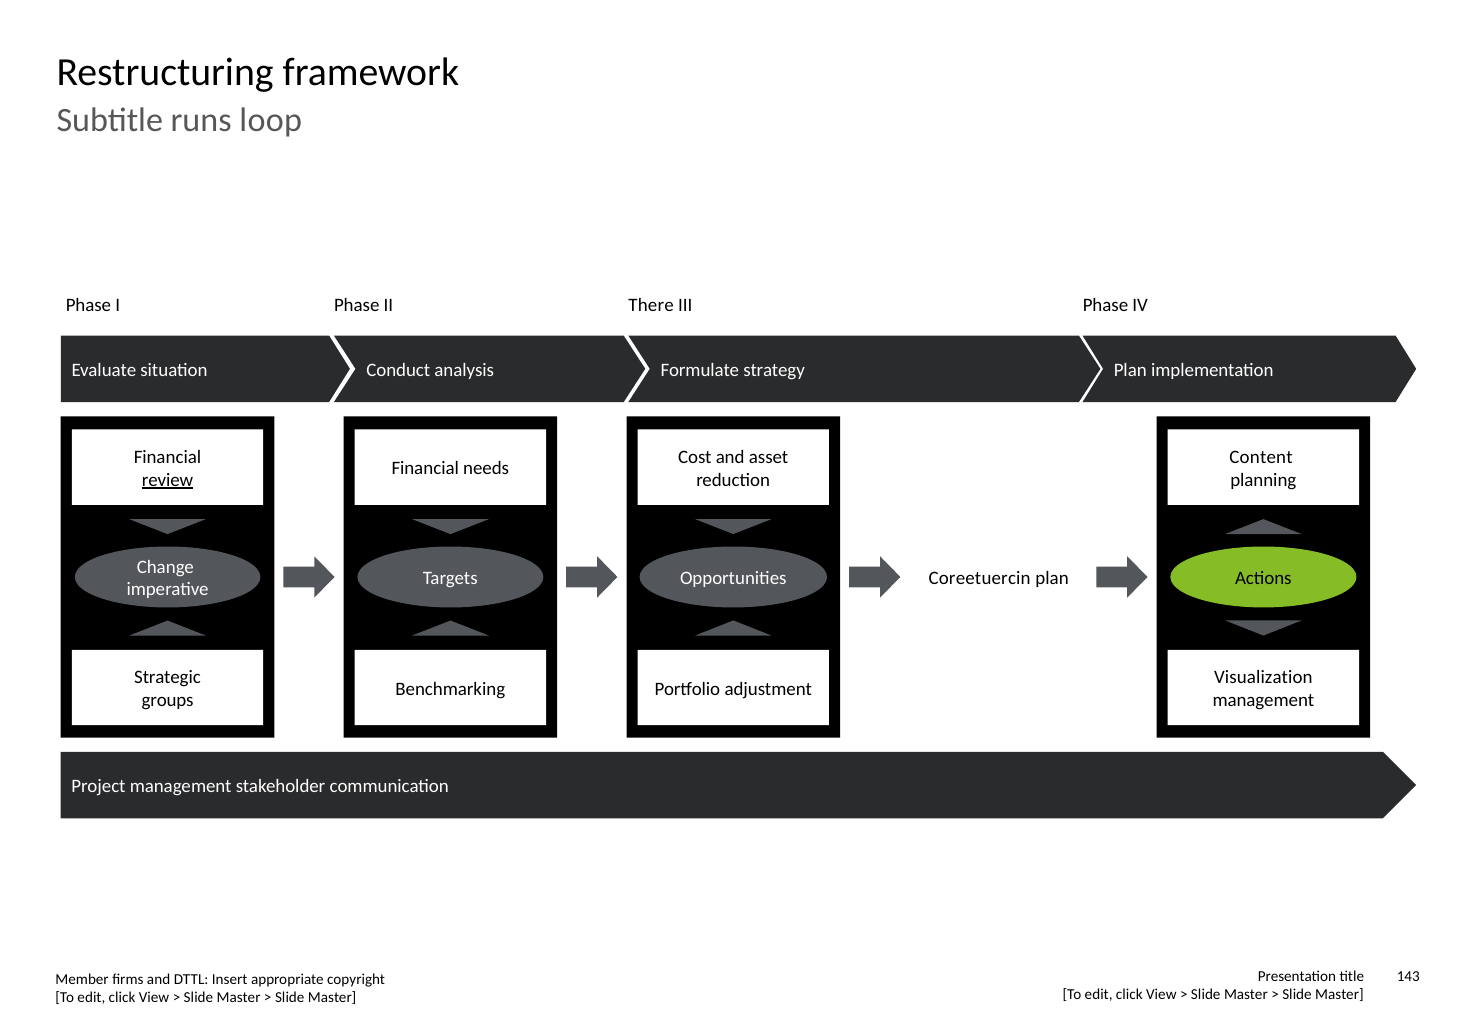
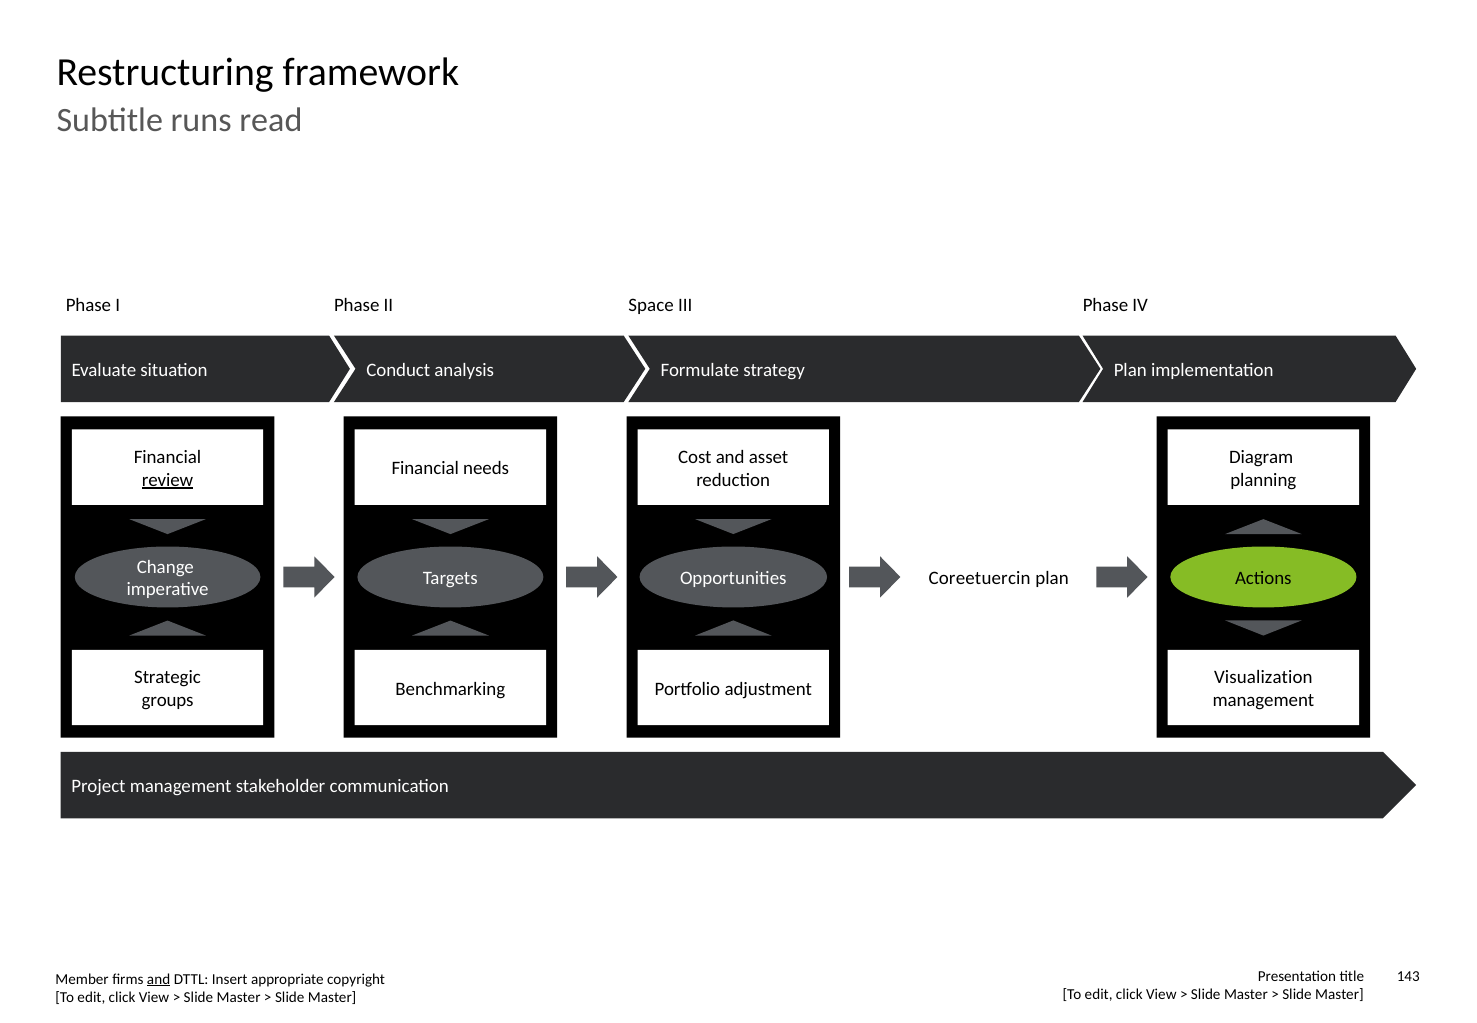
loop: loop -> read
There: There -> Space
Content: Content -> Diagram
and at (159, 979) underline: none -> present
